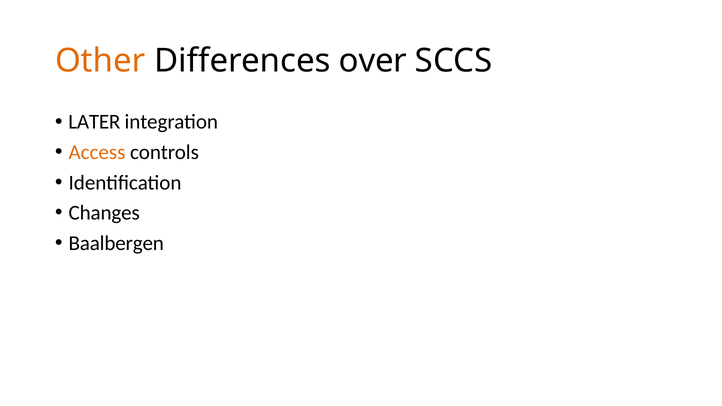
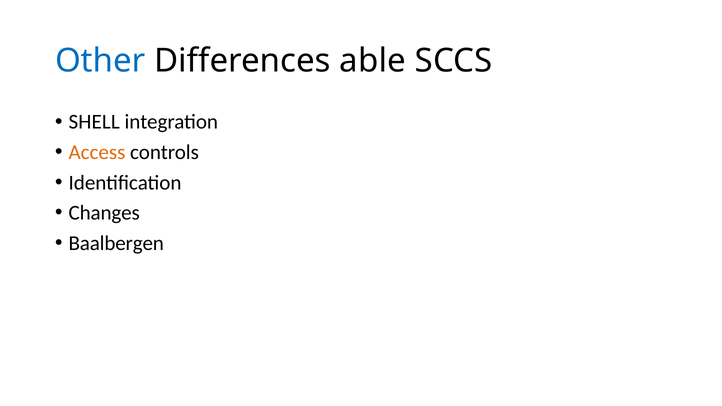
Other colour: orange -> blue
over: over -> able
LATER: LATER -> SHELL
